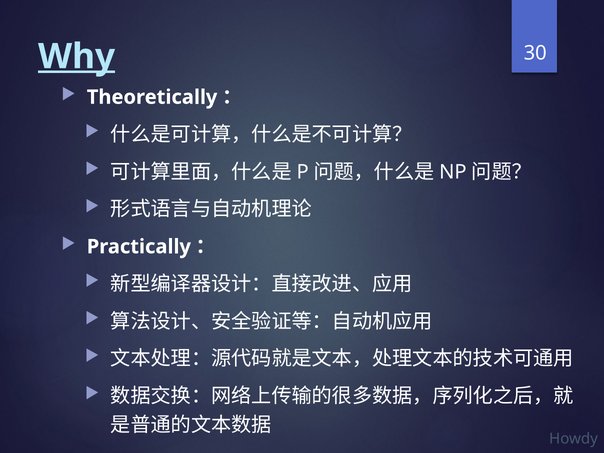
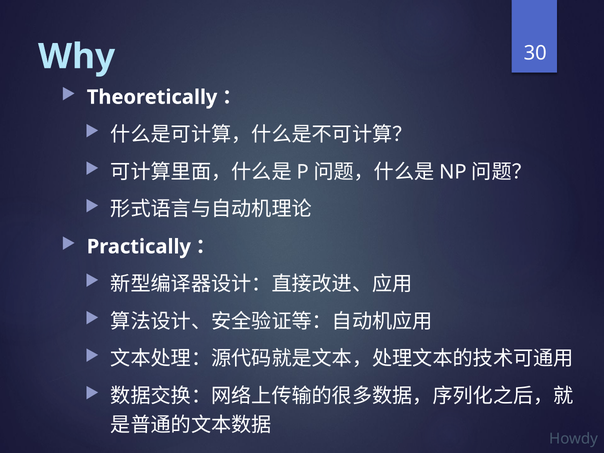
Why underline: present -> none
